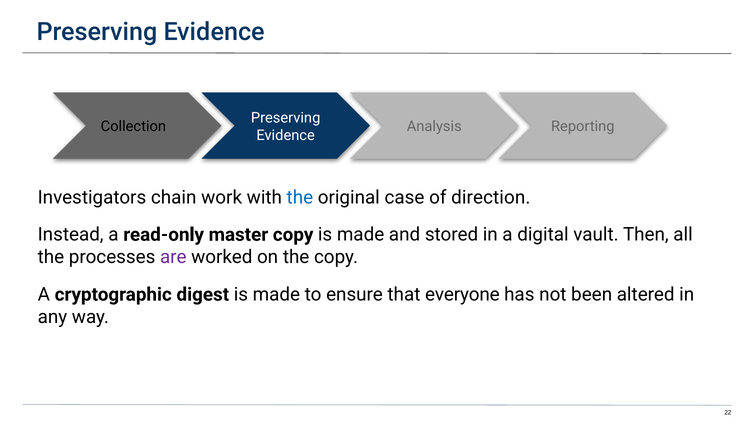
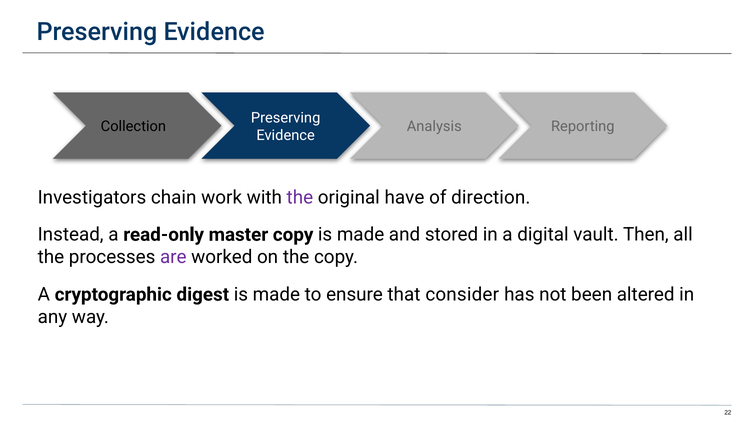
the at (300, 197) colour: blue -> purple
case: case -> have
everyone: everyone -> consider
